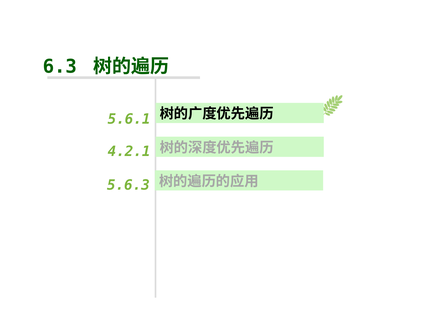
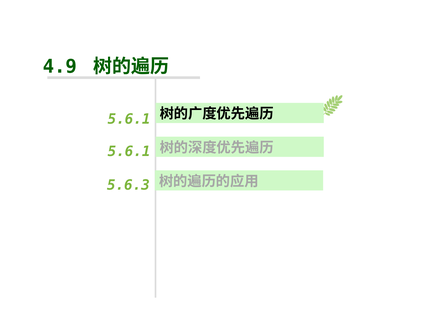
6.3: 6.3 -> 4.9
4.2.1 at (129, 152): 4.2.1 -> 5.6.1
